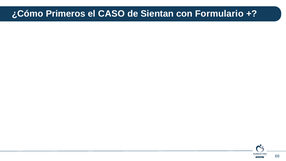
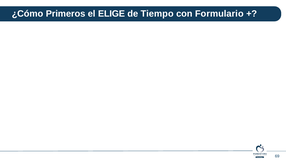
CASO: CASO -> ELIGE
Sientan: Sientan -> Tiempo
